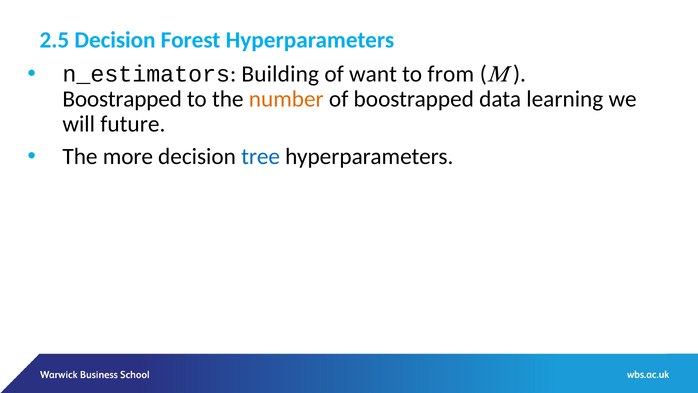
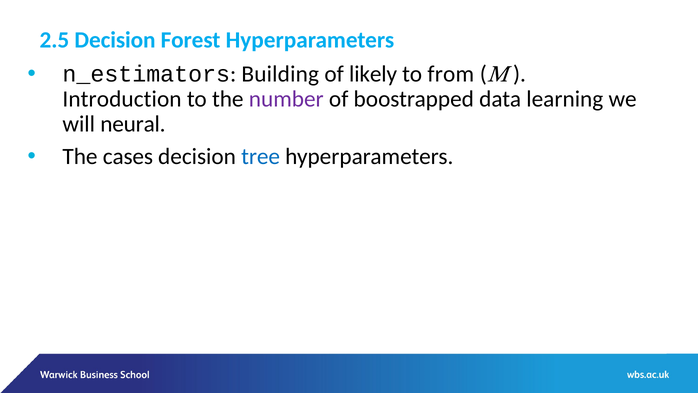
want: want -> likely
Boostrapped at (122, 99): Boostrapped -> Introduction
number colour: orange -> purple
future: future -> neural
more: more -> cases
